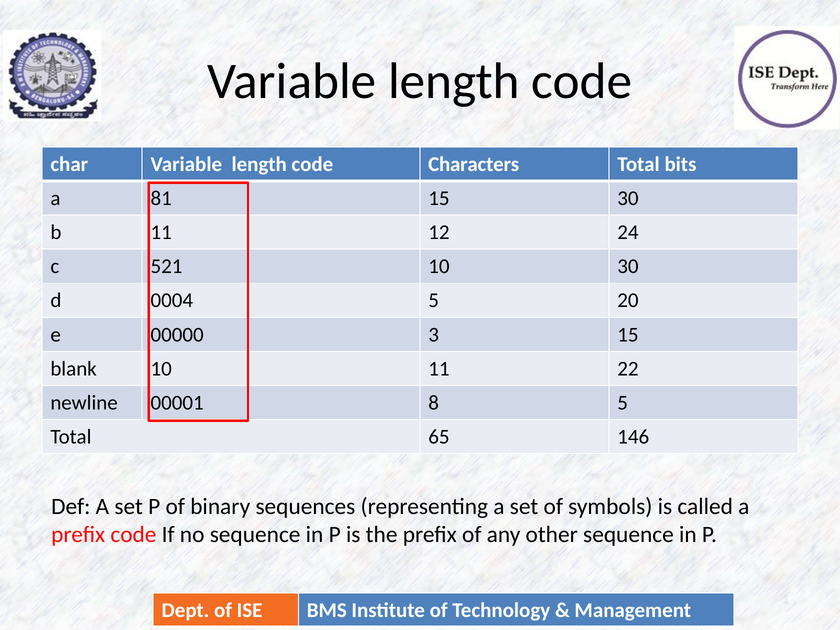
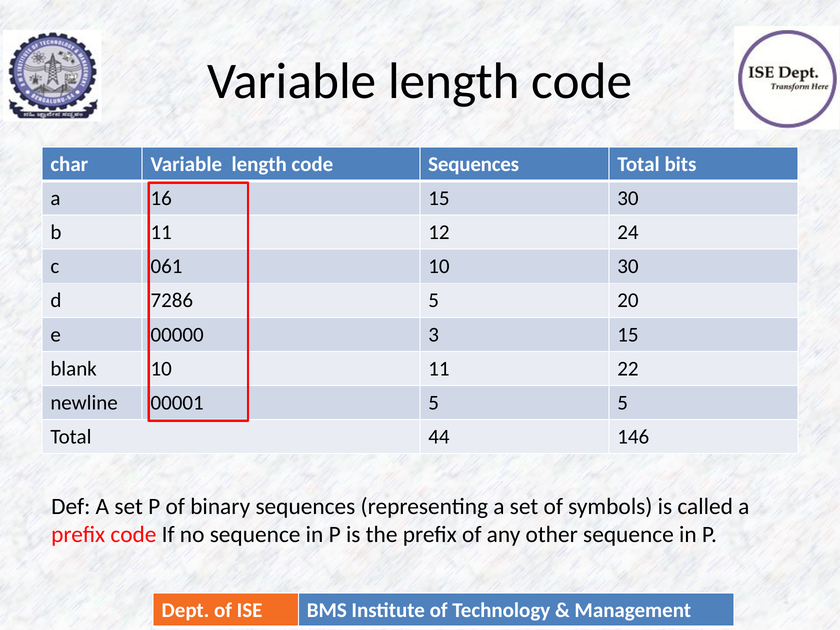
code Characters: Characters -> Sequences
81: 81 -> 16
521: 521 -> 061
0004: 0004 -> 7286
00001 8: 8 -> 5
65: 65 -> 44
